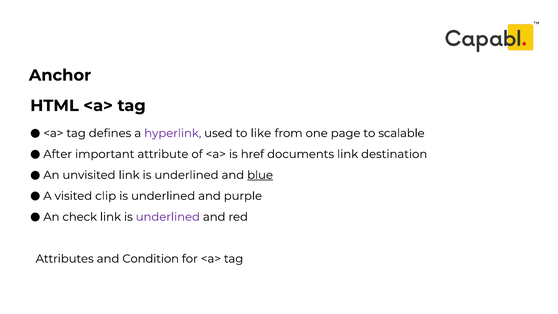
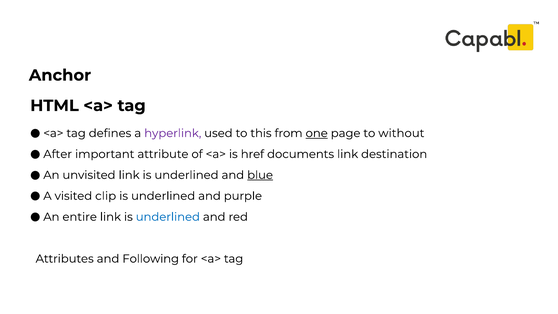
like: like -> this
one underline: none -> present
scalable: scalable -> without
check: check -> entire
underlined at (168, 217) colour: purple -> blue
Condition: Condition -> Following
